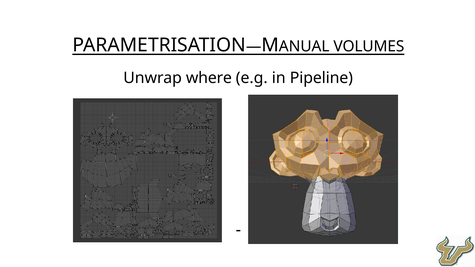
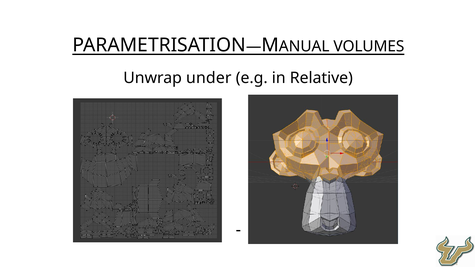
where: where -> under
Pipeline: Pipeline -> Relative
